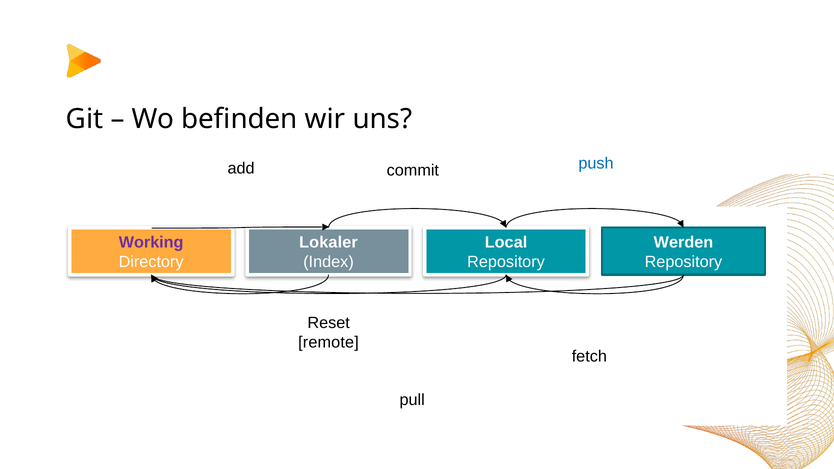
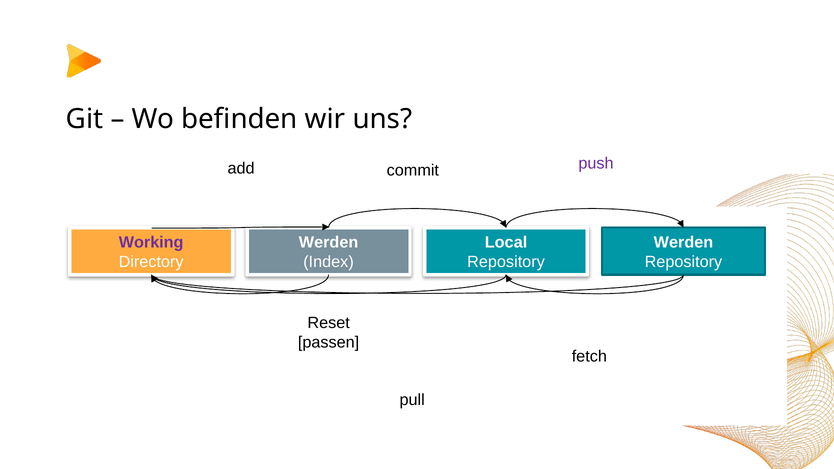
push colour: blue -> purple
Lokaler at (328, 243): Lokaler -> Werden
remote: remote -> passen
